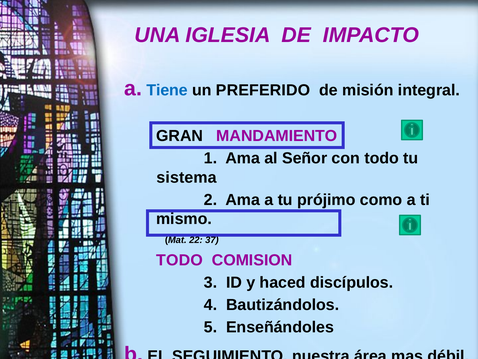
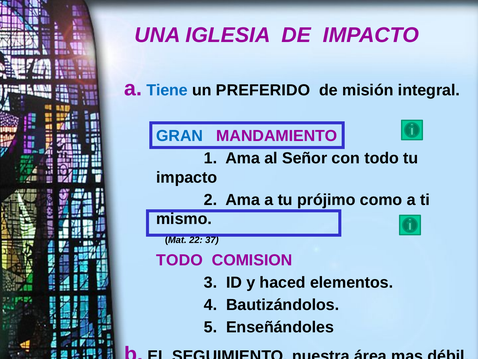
GRAN colour: black -> blue
sistema at (187, 177): sistema -> impacto
discípulos: discípulos -> elementos
